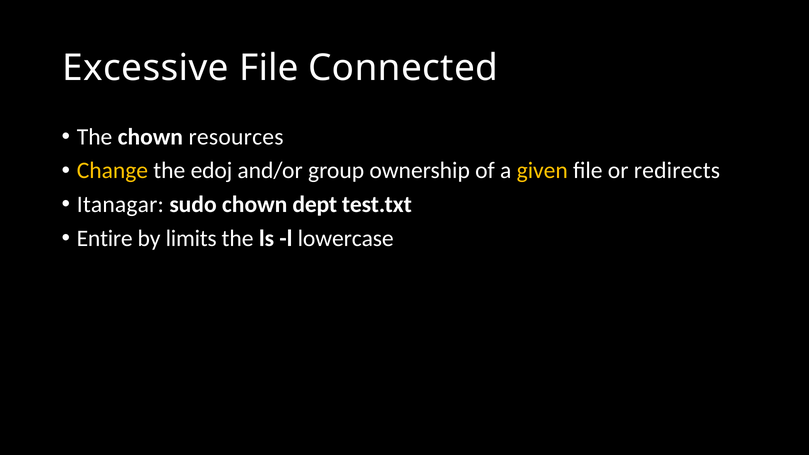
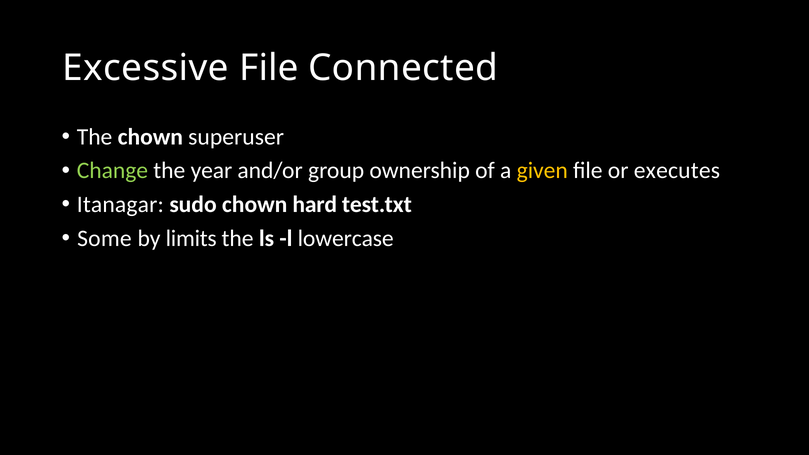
resources: resources -> superuser
Change colour: yellow -> light green
edoj: edoj -> year
redirects: redirects -> executes
dept: dept -> hard
Entire: Entire -> Some
